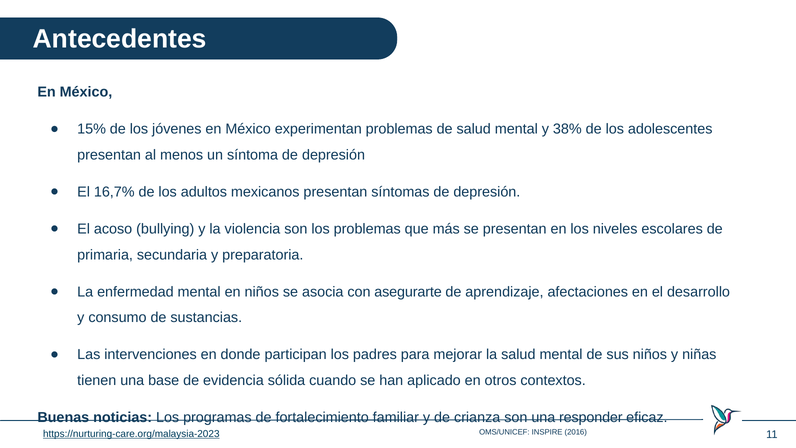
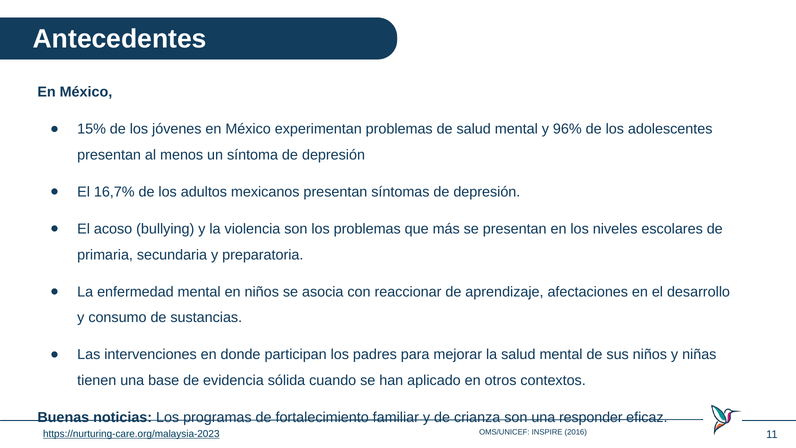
38%: 38% -> 96%
asegurarte: asegurarte -> reaccionar
